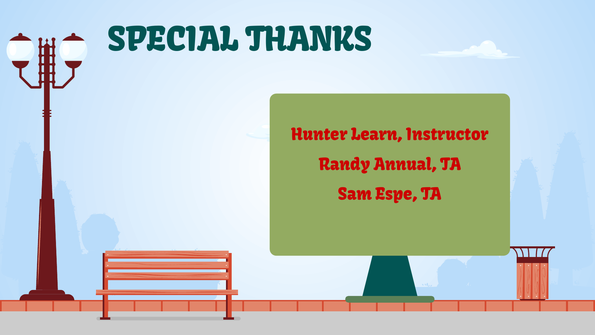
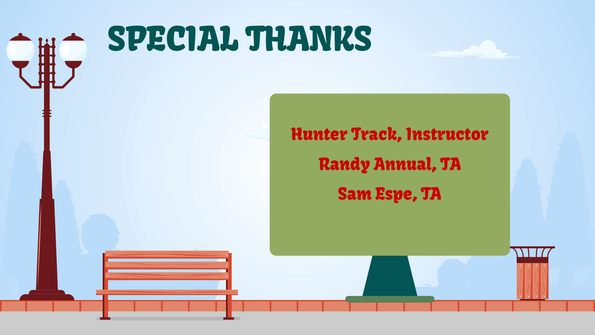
Learn: Learn -> Track
